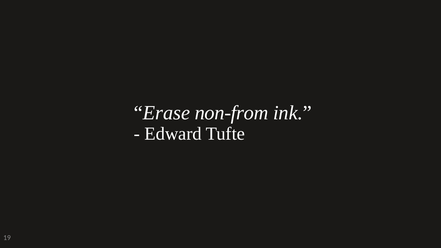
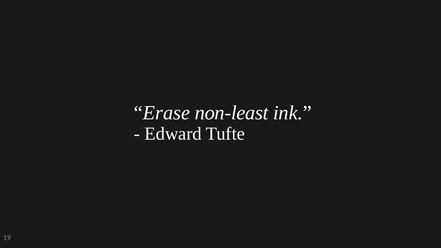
non-from: non-from -> non-least
